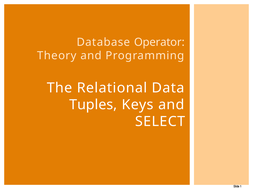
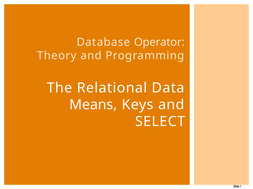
Tuples: Tuples -> Means
